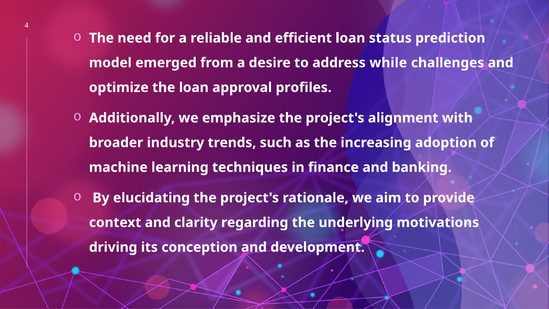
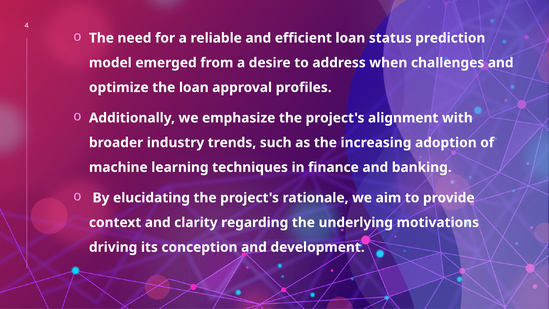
while: while -> when
